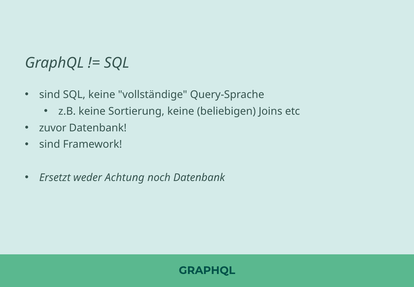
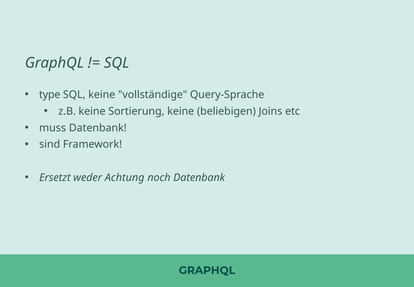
sind at (50, 95): sind -> type
zuvor: zuvor -> muss
